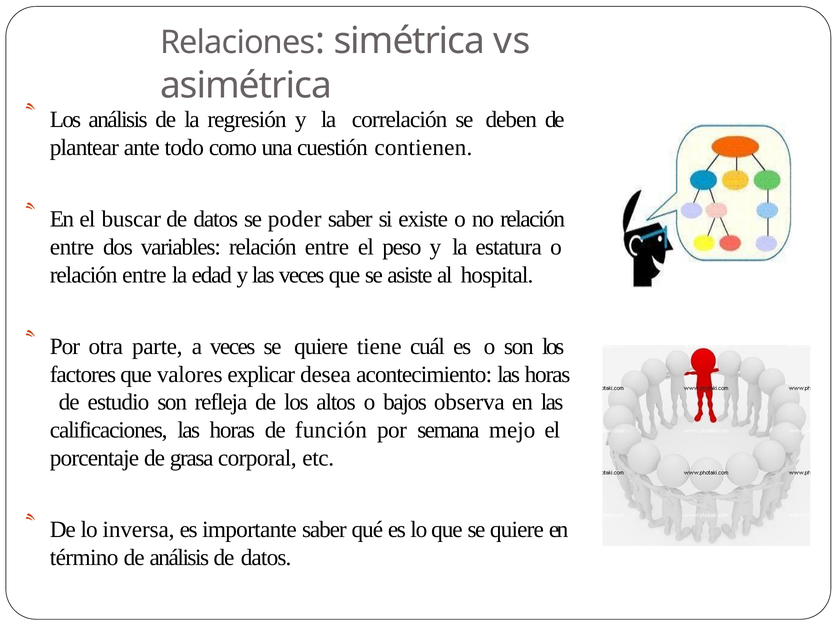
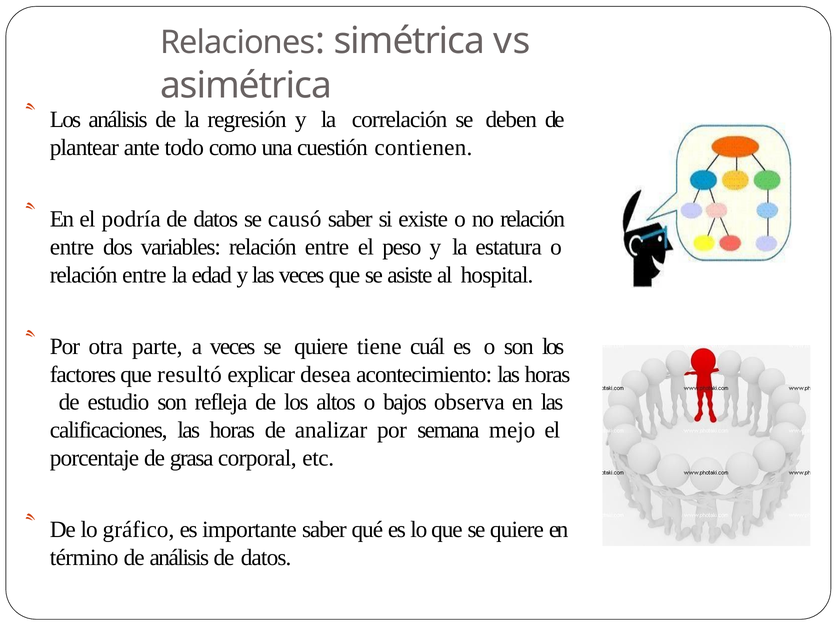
buscar: buscar -> podría
poder: poder -> causó
valores: valores -> resultó
función: función -> analizar
inversa: inversa -> gráfico
